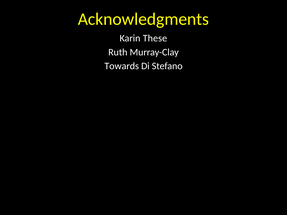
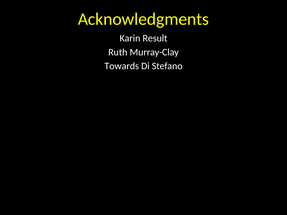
These: These -> Result
